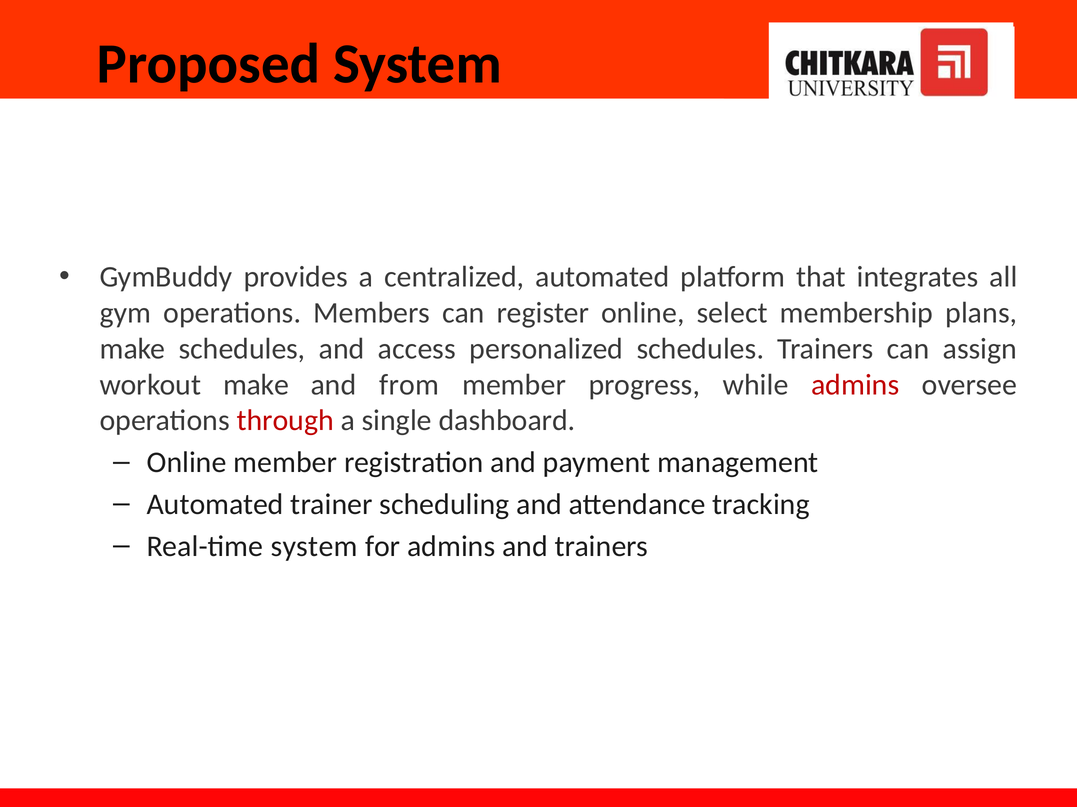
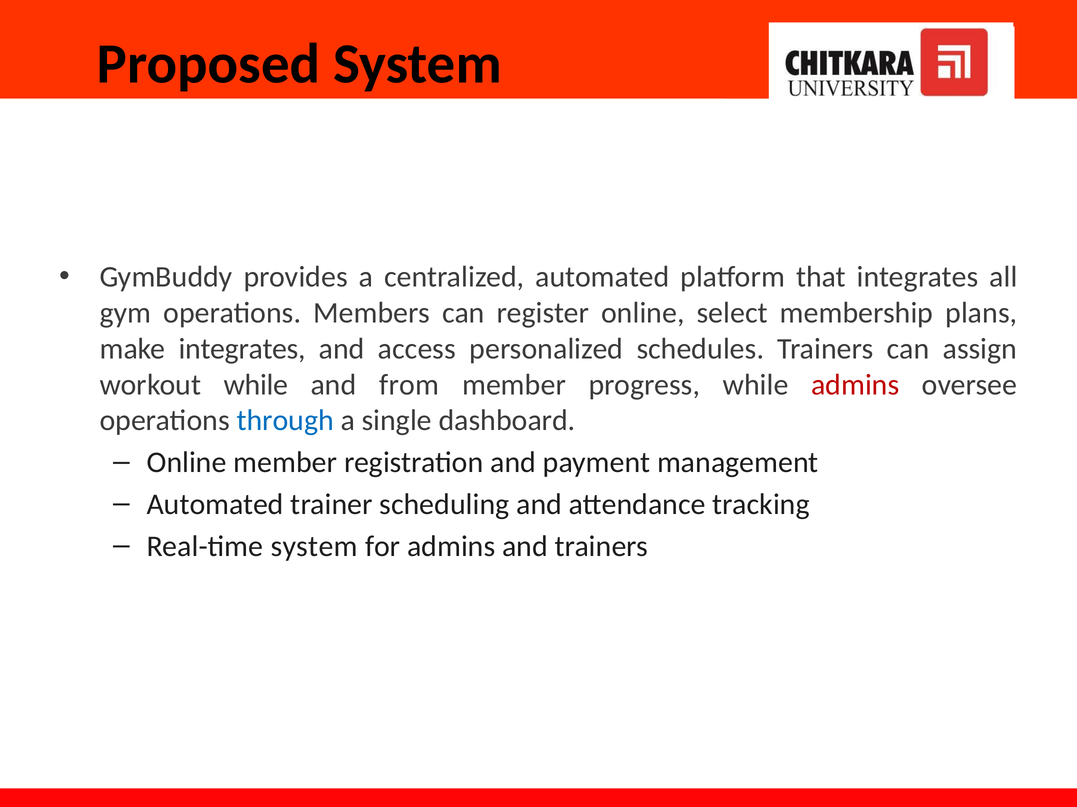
make schedules: schedules -> integrates
workout make: make -> while
through colour: red -> blue
